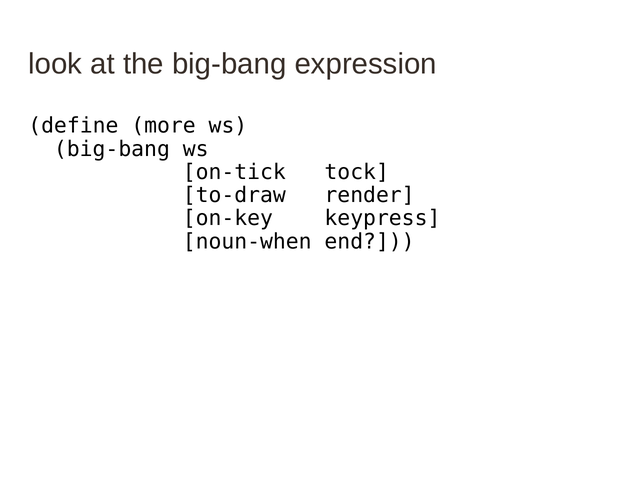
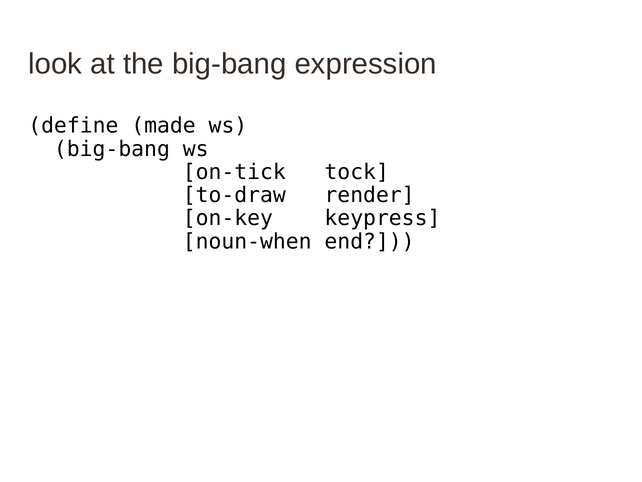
more: more -> made
